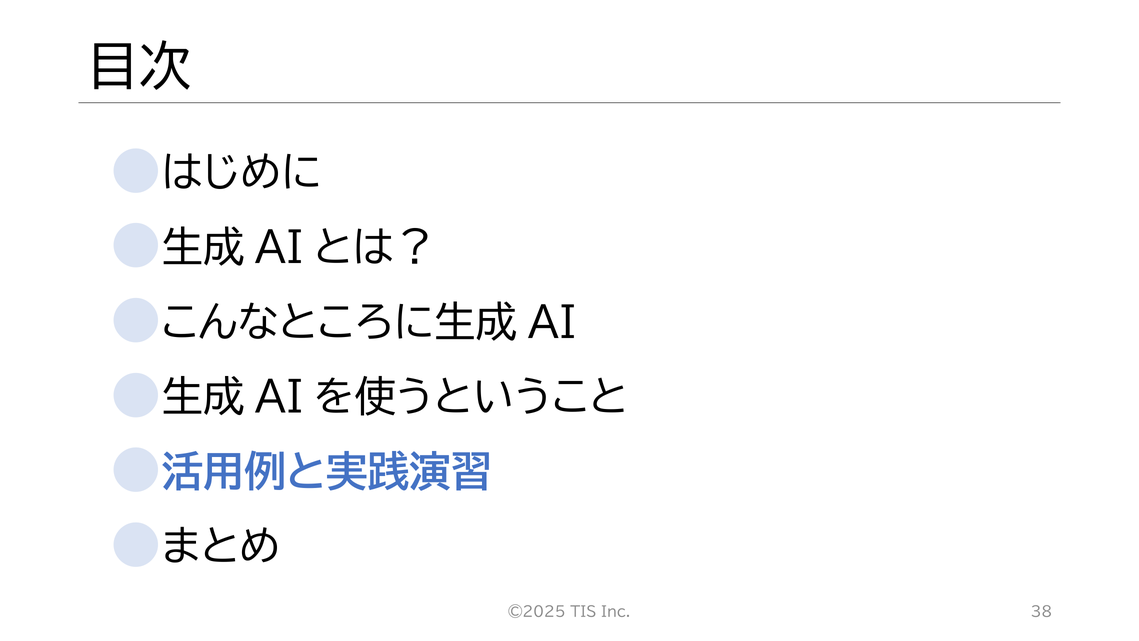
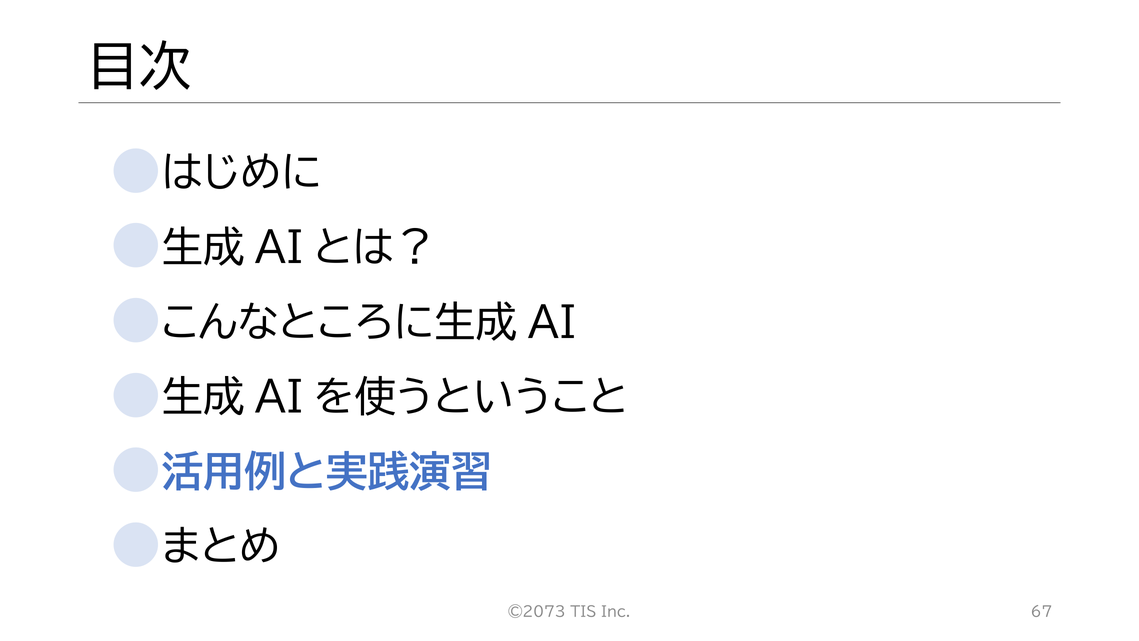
©2025: ©2025 -> ©2073
38: 38 -> 67
